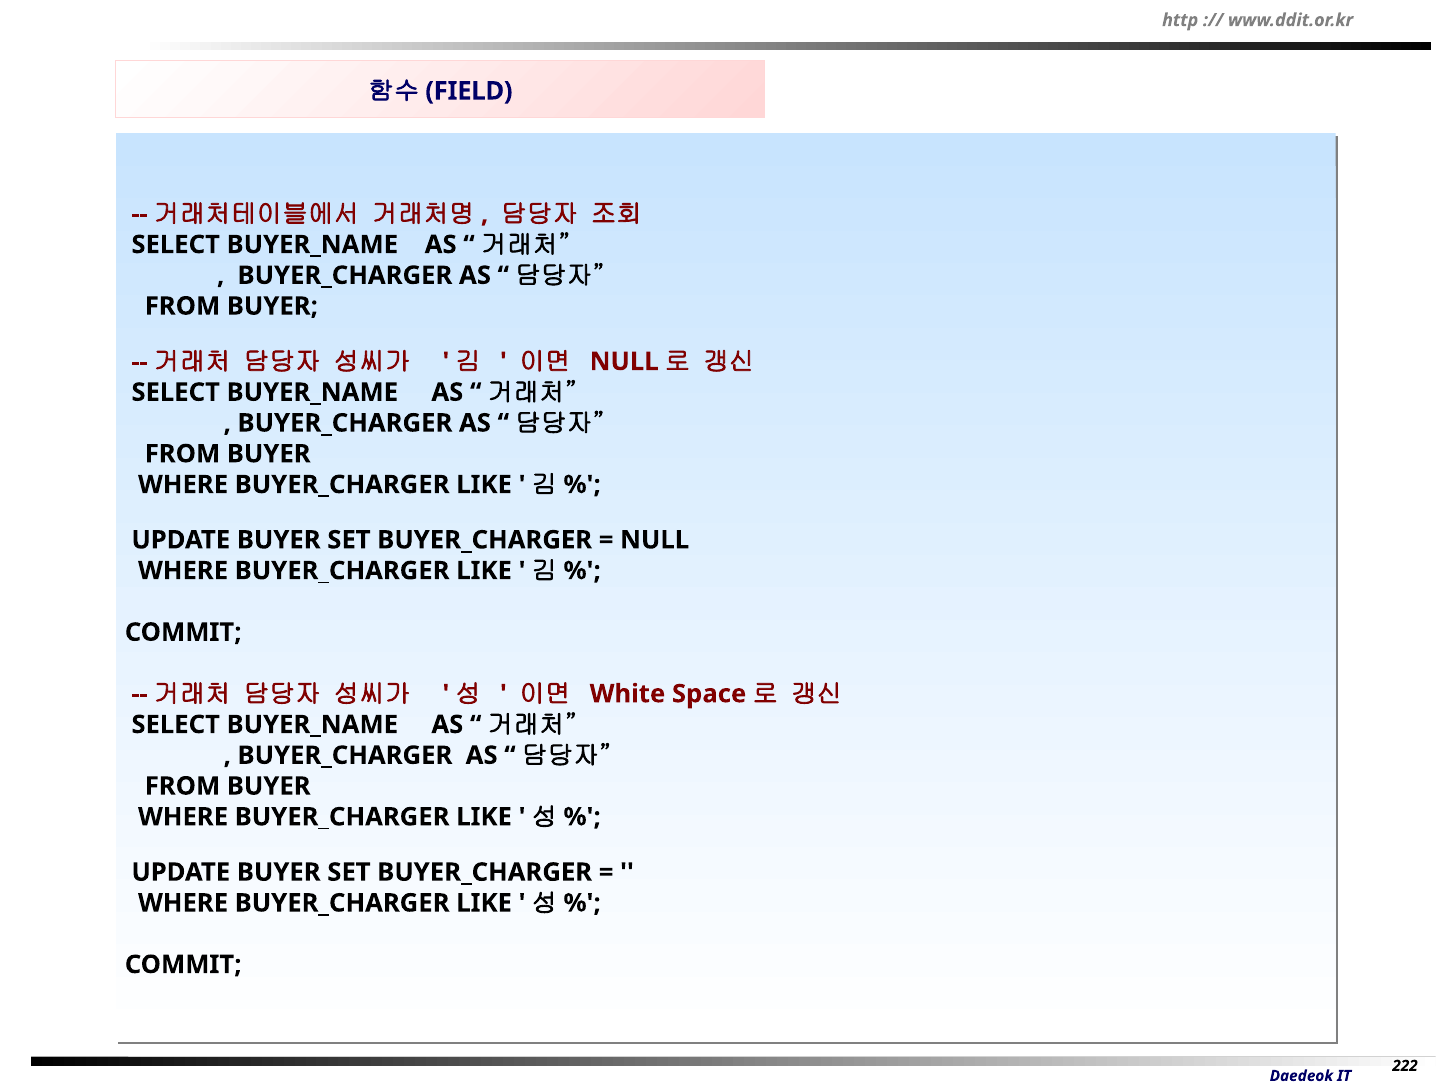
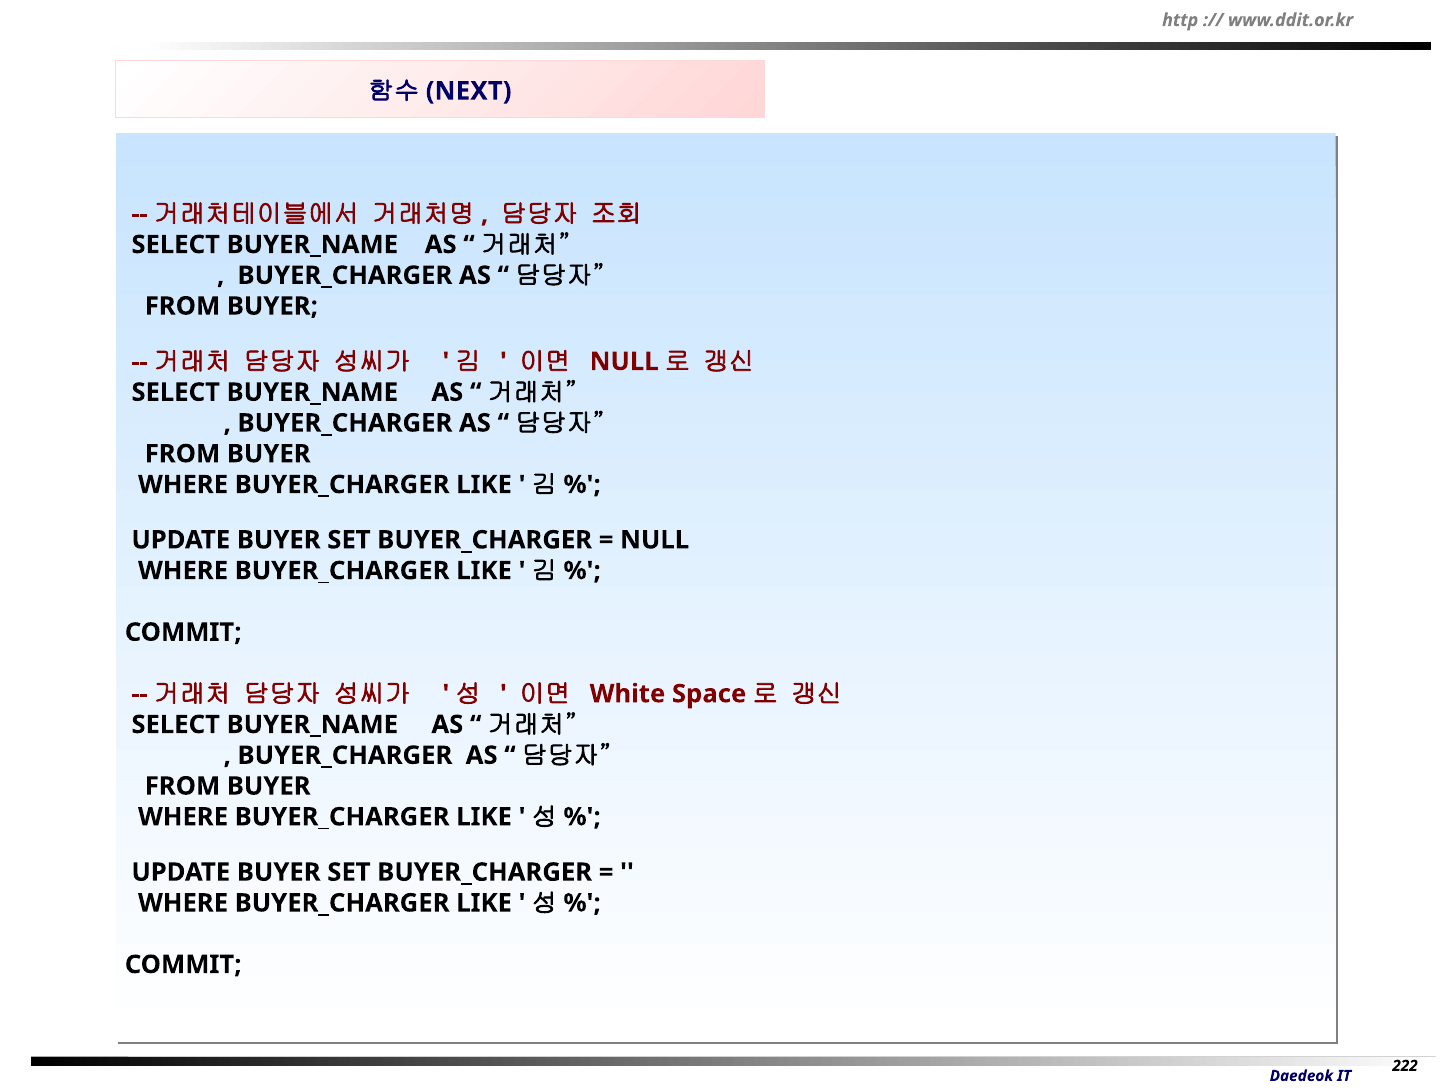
FIELD: FIELD -> NEXT
